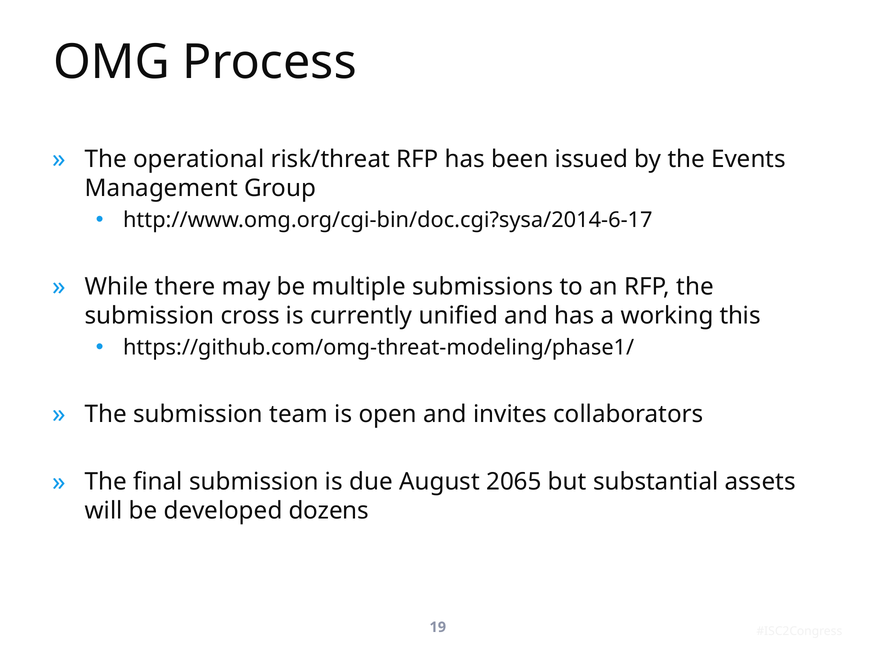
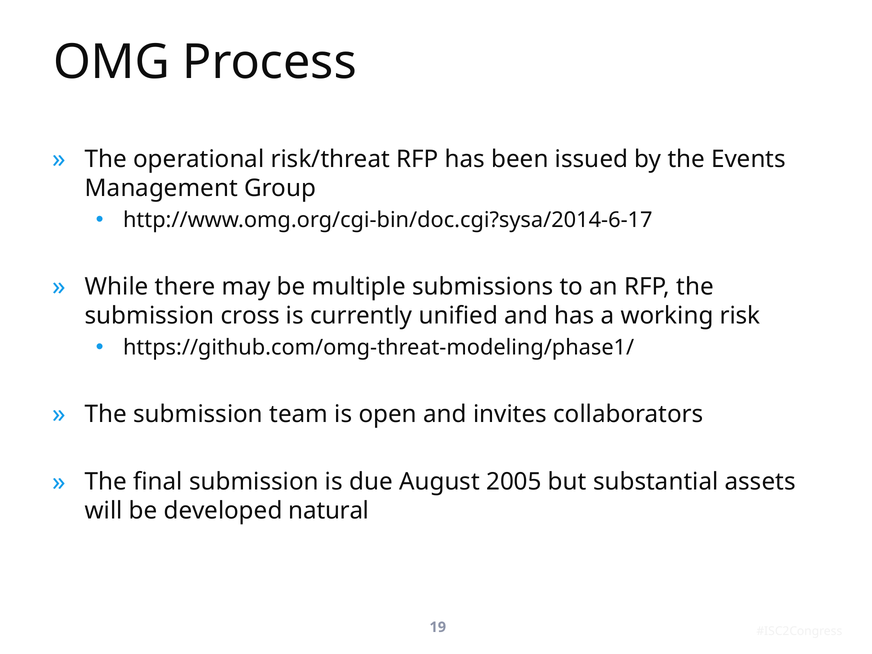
this: this -> risk
2065: 2065 -> 2005
dozens: dozens -> natural
